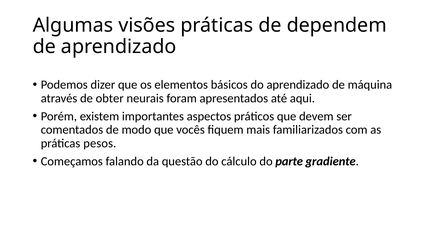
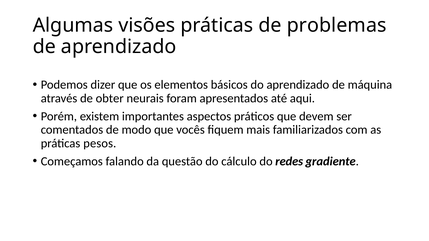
dependem: dependem -> problemas
parte: parte -> redes
